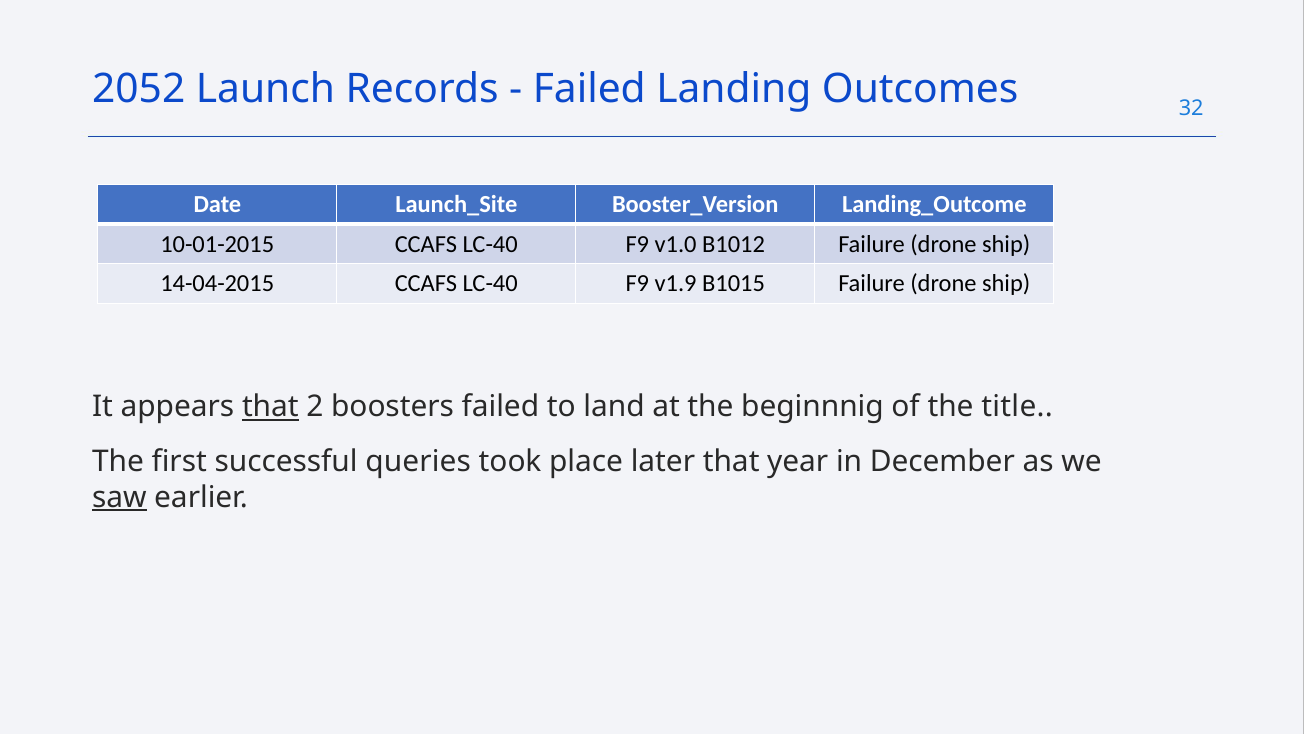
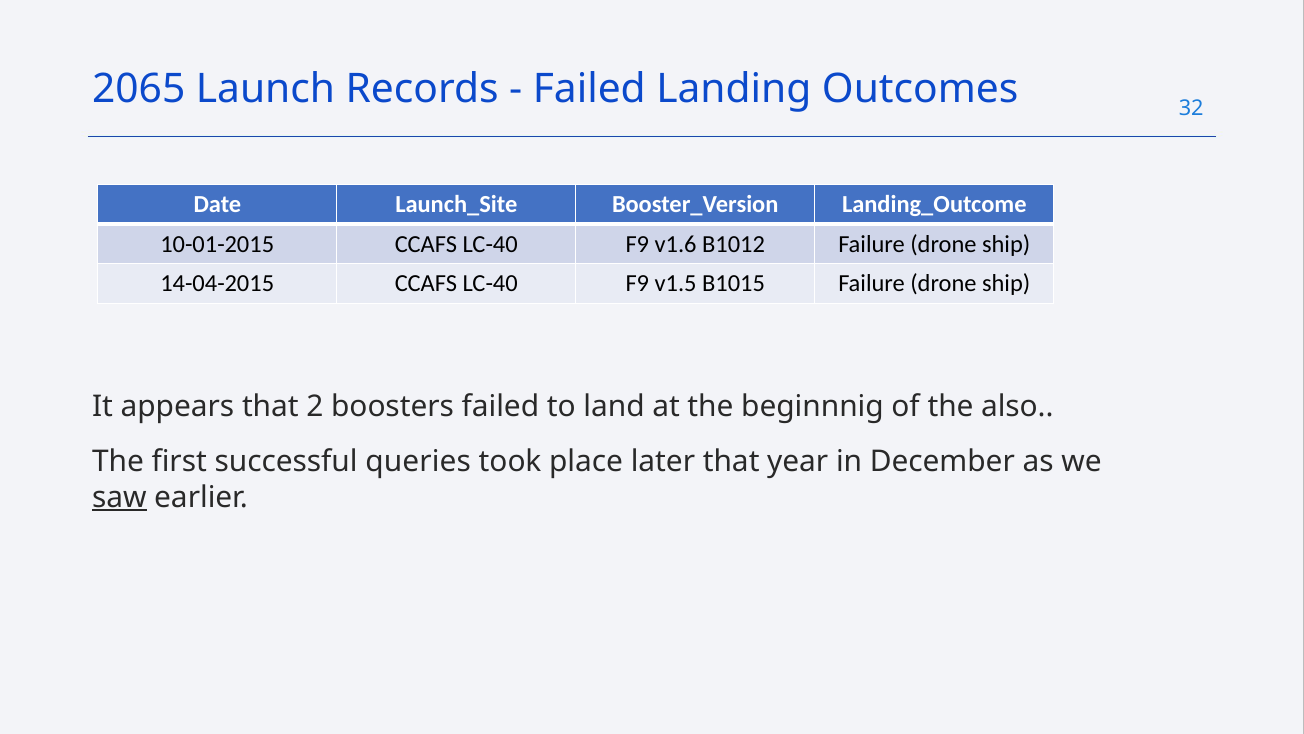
2052: 2052 -> 2065
v1.0: v1.0 -> v1.6
v1.9: v1.9 -> v1.5
that at (270, 407) underline: present -> none
title: title -> also
